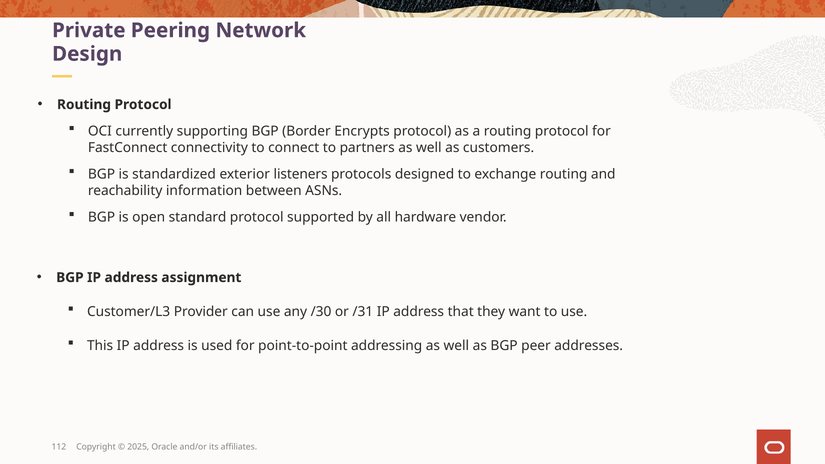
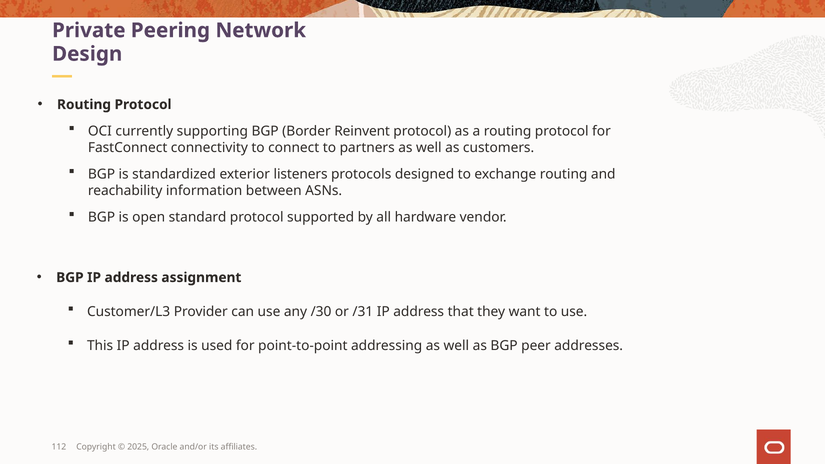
Encrypts: Encrypts -> Reinvent
